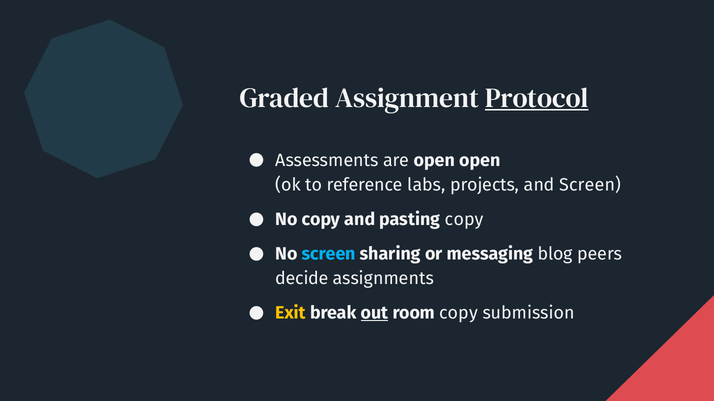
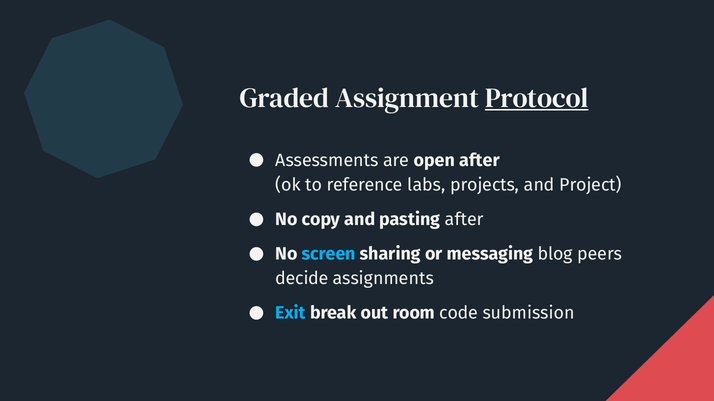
open open: open -> after
and Screen: Screen -> Project
pasting copy: copy -> after
Exit colour: yellow -> light blue
out underline: present -> none
room copy: copy -> code
